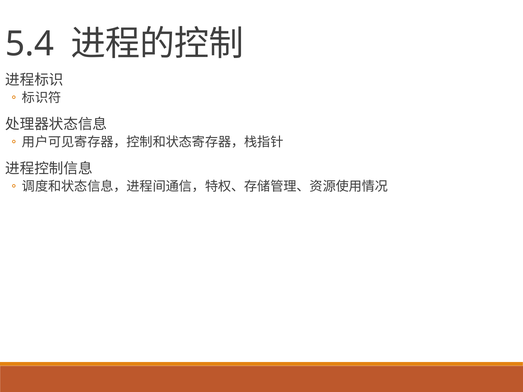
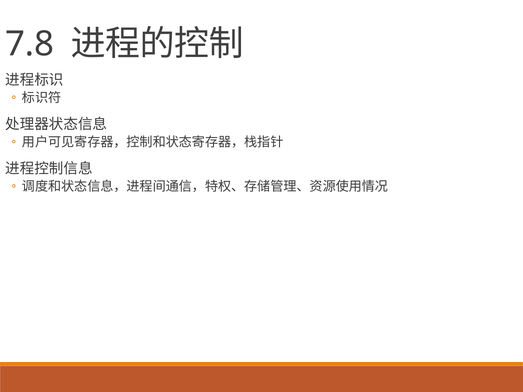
5.4: 5.4 -> 7.8
